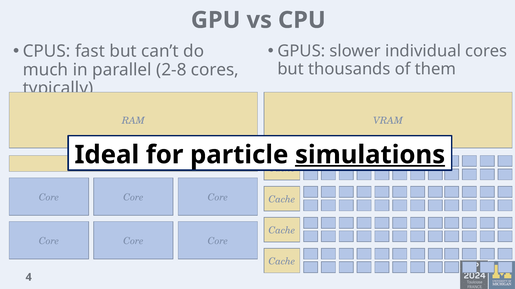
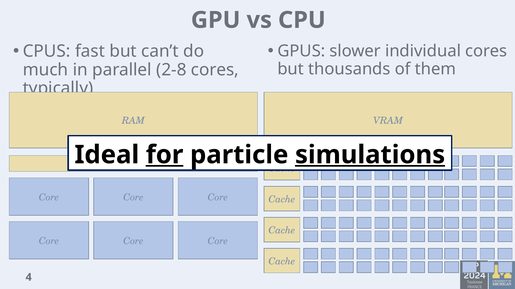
for underline: none -> present
